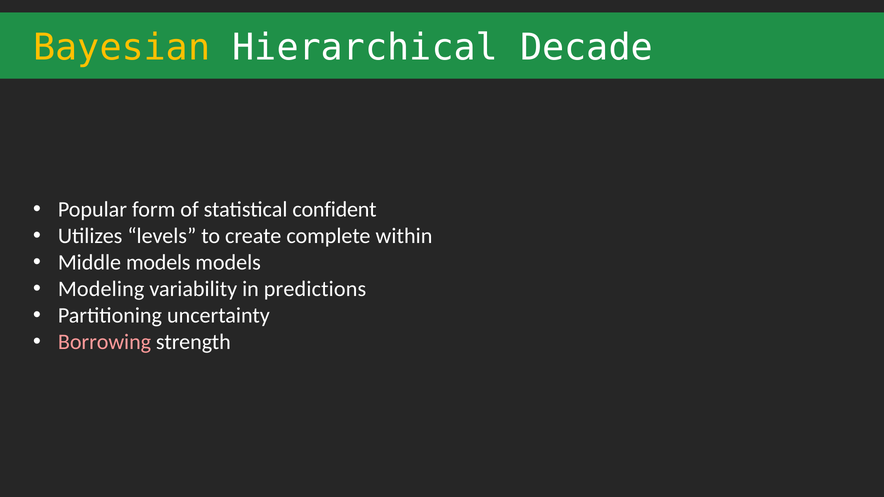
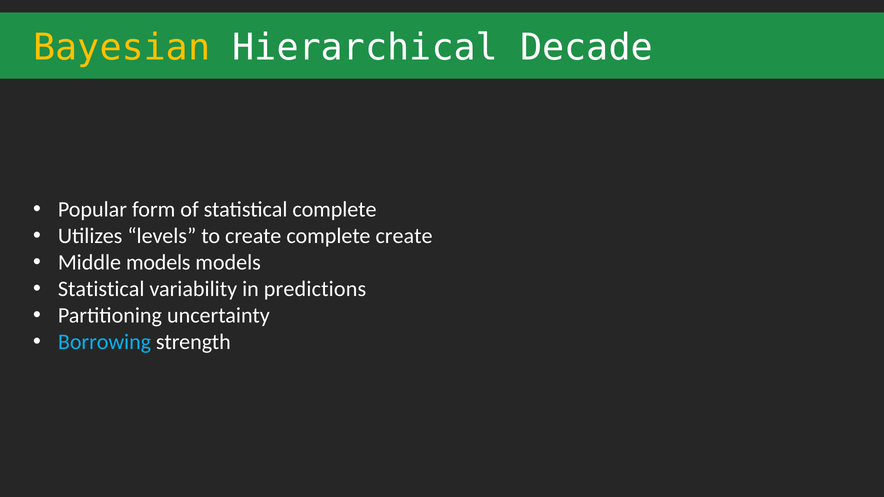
statistical confident: confident -> complete
complete within: within -> create
Modeling at (101, 289): Modeling -> Statistical
Borrowing colour: pink -> light blue
